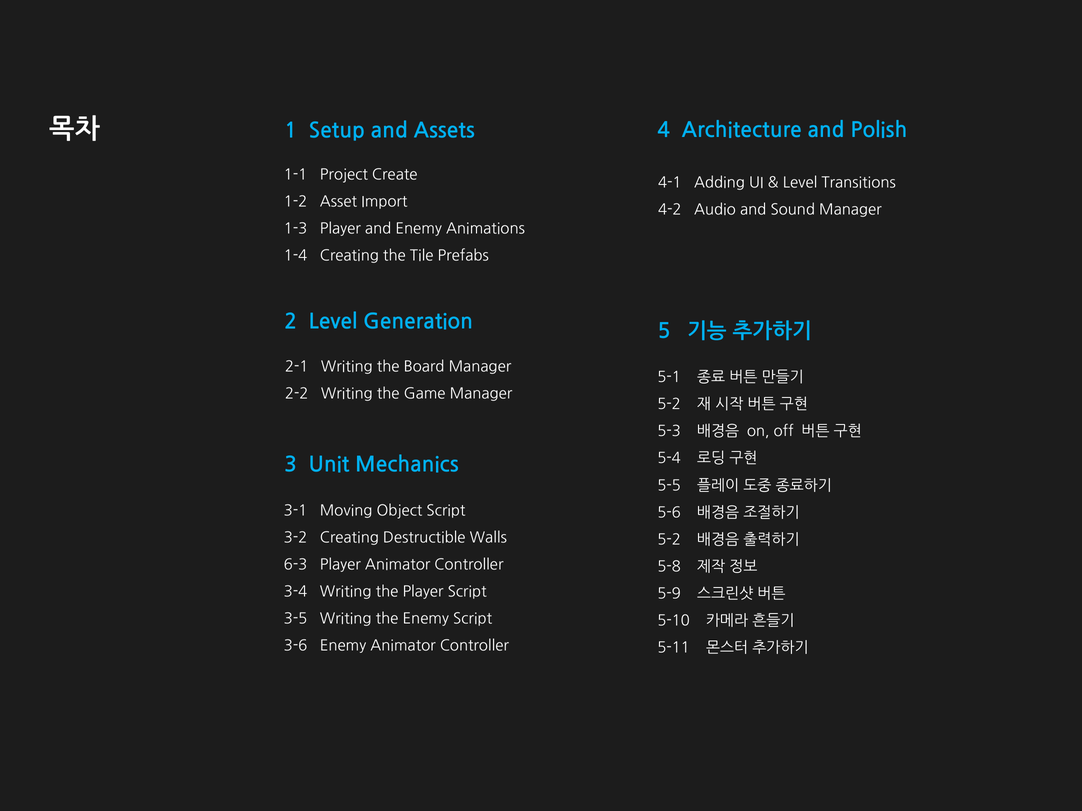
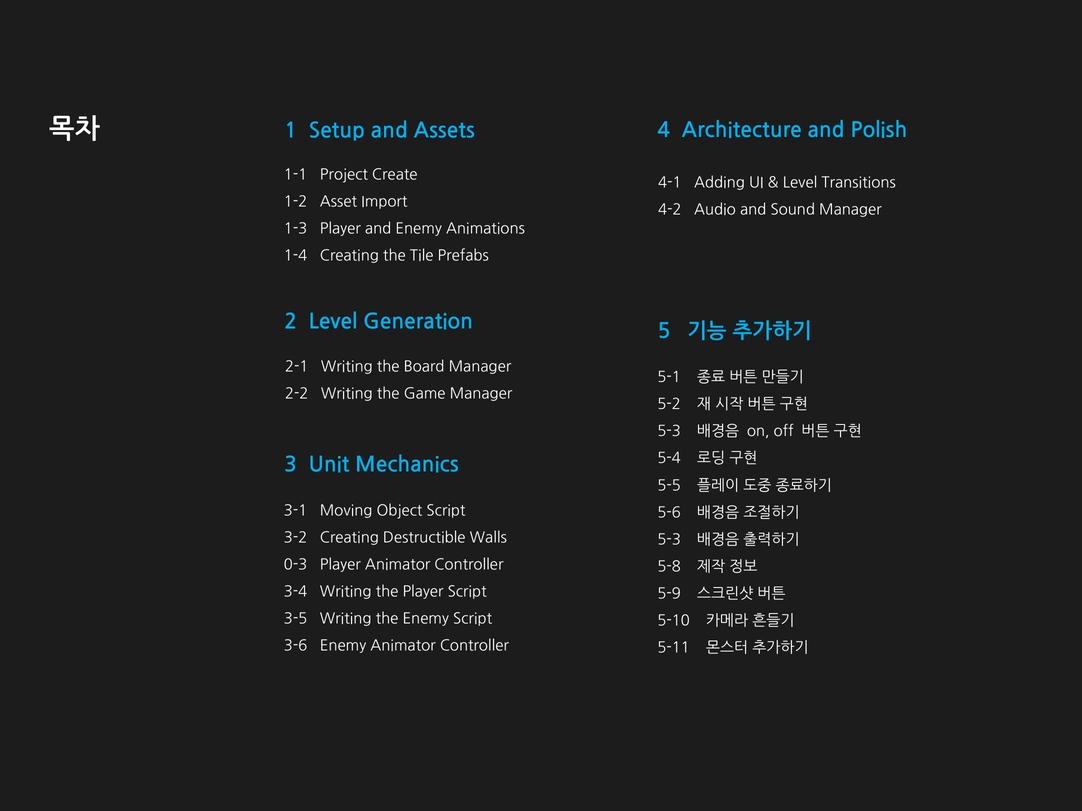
5-2 at (669, 540): 5-2 -> 5-3
6-3: 6-3 -> 0-3
